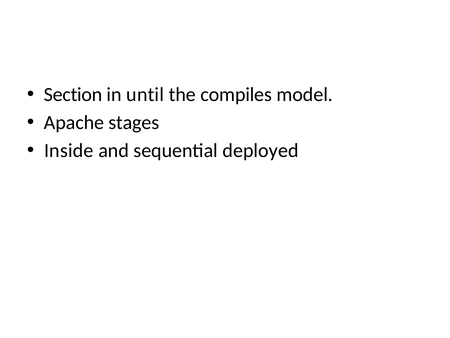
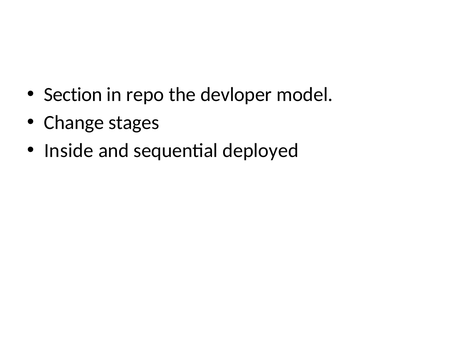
until: until -> repo
compiles: compiles -> devloper
Apache: Apache -> Change
